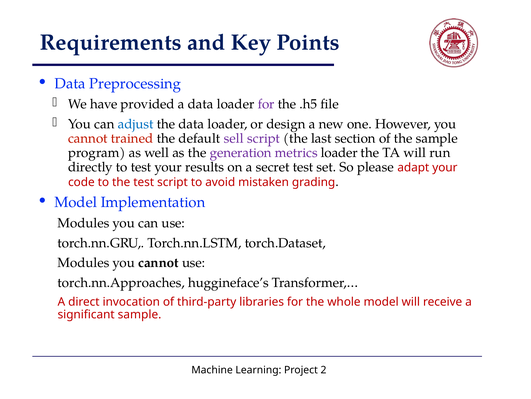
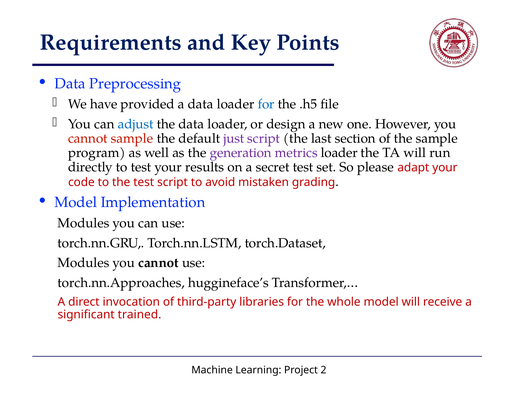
for at (266, 104) colour: purple -> blue
cannot trained: trained -> sample
sell: sell -> just
significant sample: sample -> trained
